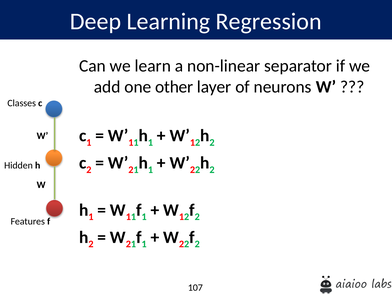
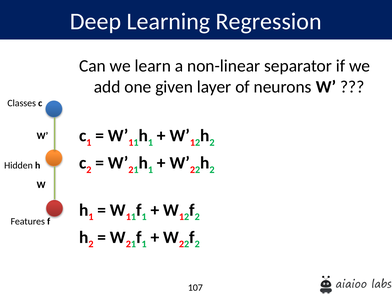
other: other -> given
